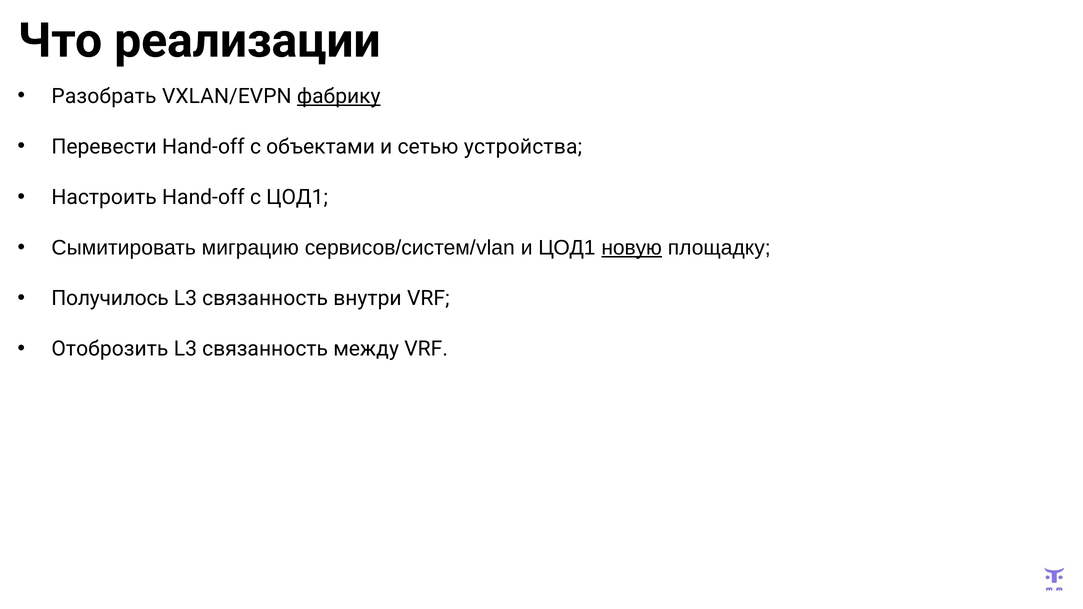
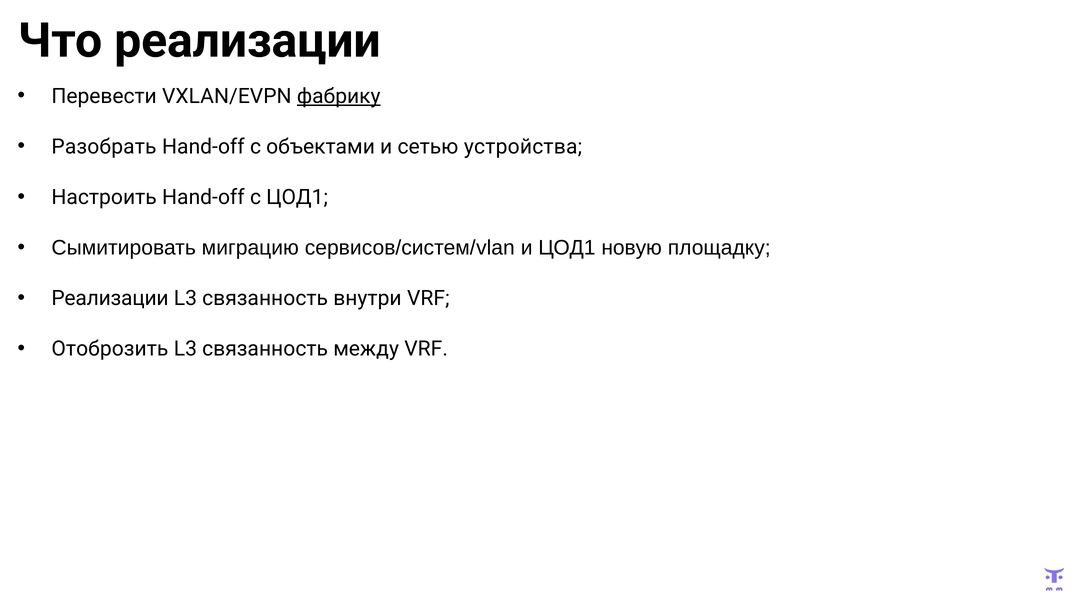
Разобрать: Разобрать -> Перевести
Перевести: Перевести -> Разобрать
новую underline: present -> none
Получилось at (110, 298): Получилось -> Реализации
